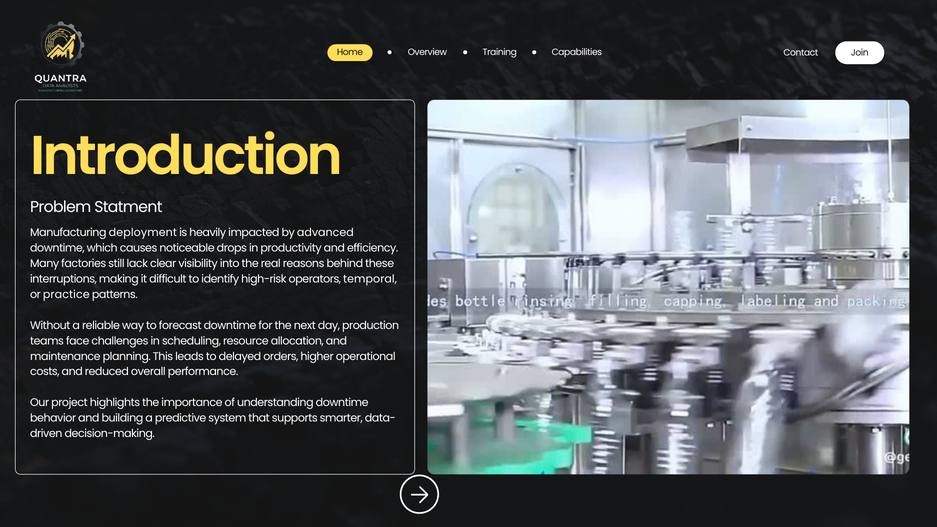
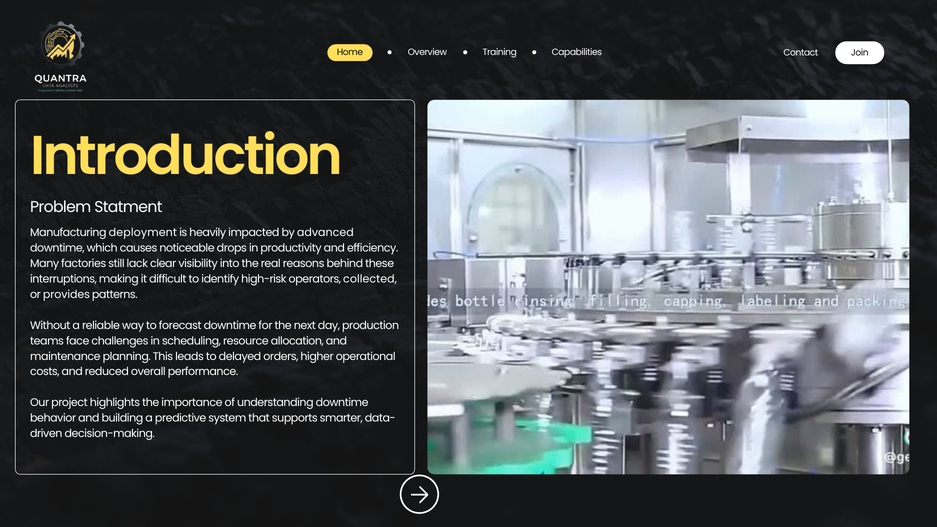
temporal: temporal -> collected
practice: practice -> provides
